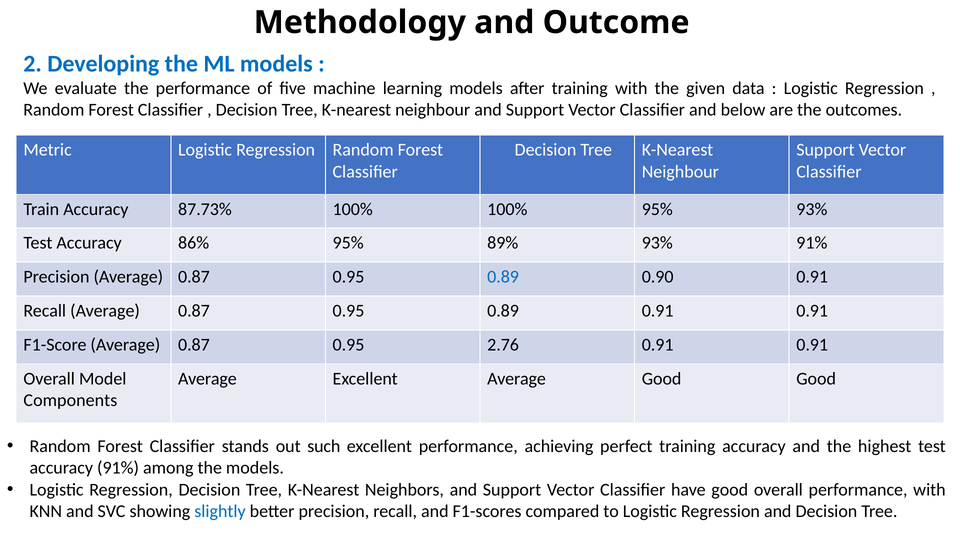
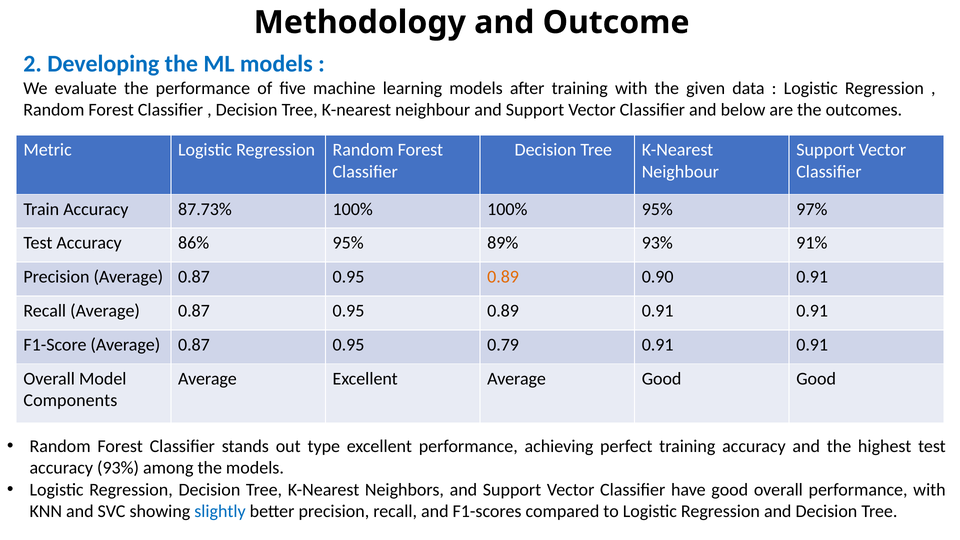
95% 93%: 93% -> 97%
0.89 at (503, 277) colour: blue -> orange
2.76: 2.76 -> 0.79
such: such -> type
accuracy 91%: 91% -> 93%
